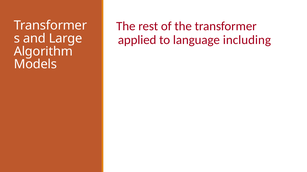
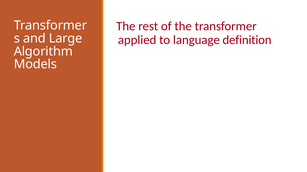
including: including -> definition
